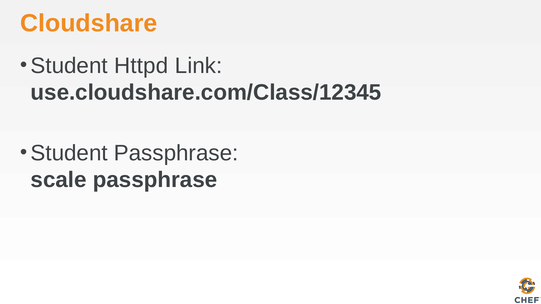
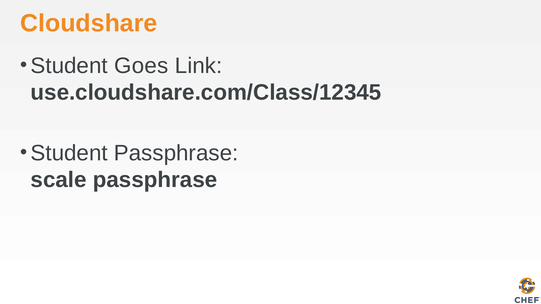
Httpd: Httpd -> Goes
